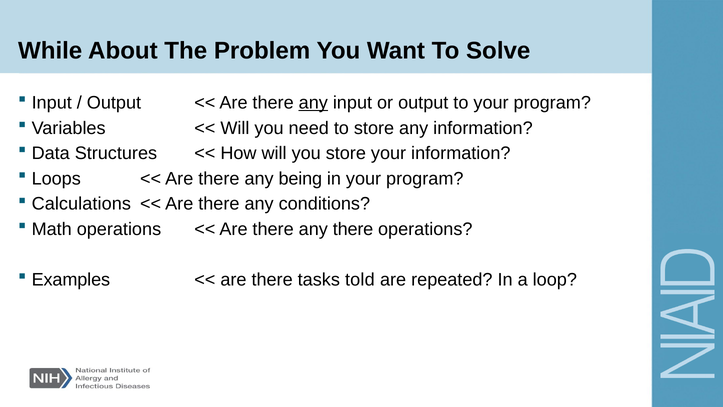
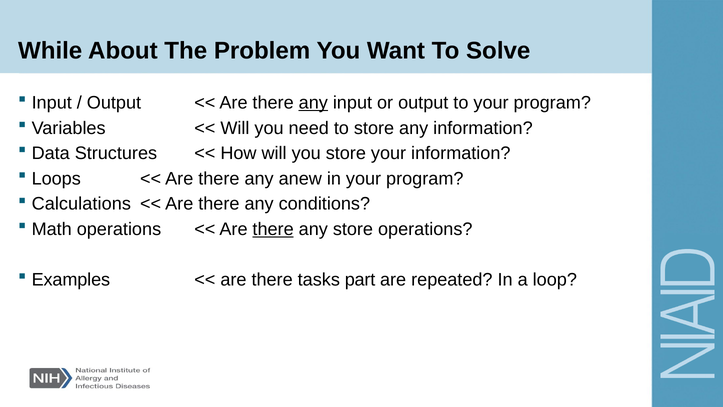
being: being -> anew
there at (273, 229) underline: none -> present
any there: there -> store
told: told -> part
